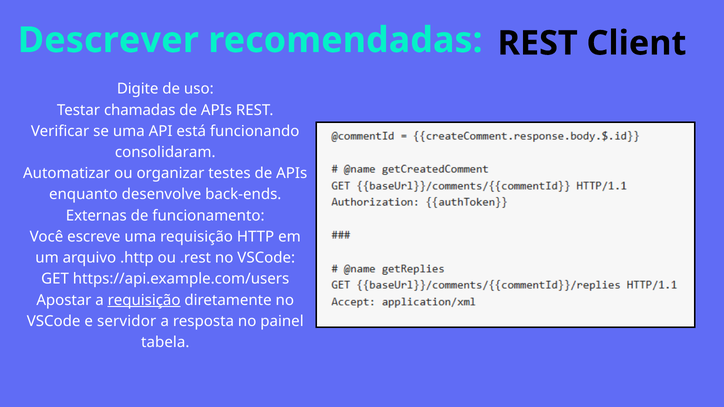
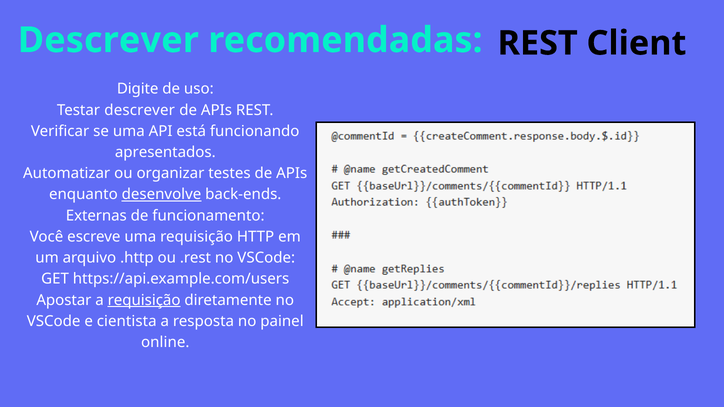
Testar chamadas: chamadas -> descrever
consolidaram: consolidaram -> apresentados
desenvolve underline: none -> present
servidor: servidor -> cientista
tabela: tabela -> online
